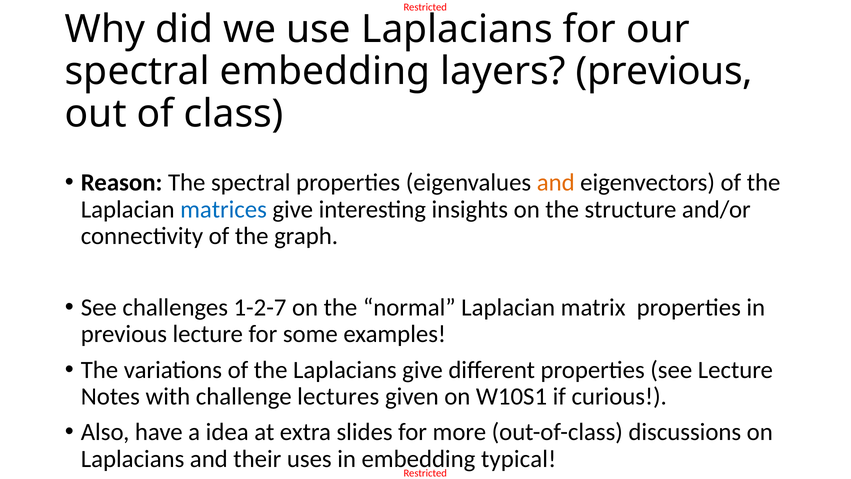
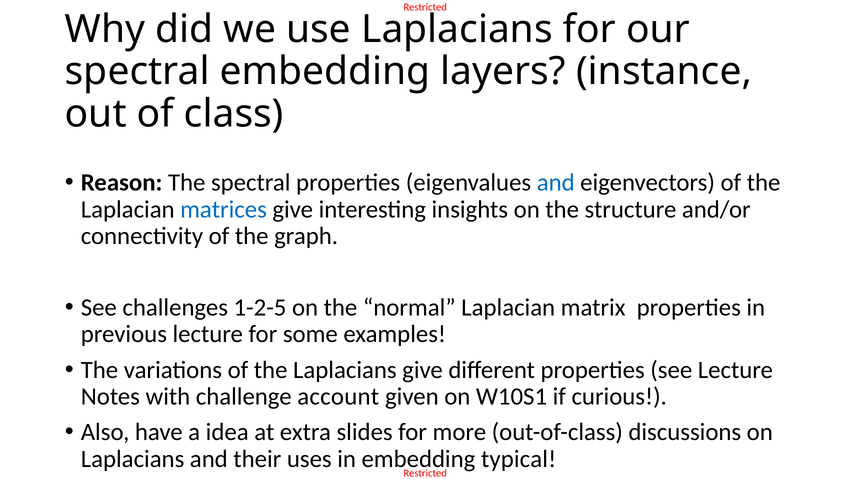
layers previous: previous -> instance
and at (556, 182) colour: orange -> blue
1-2-7: 1-2-7 -> 1-2-5
lectures: lectures -> account
